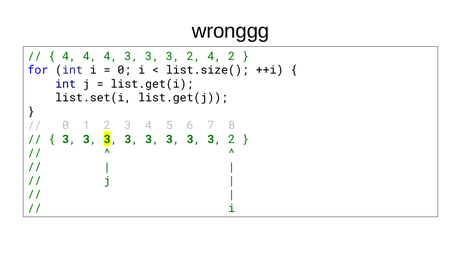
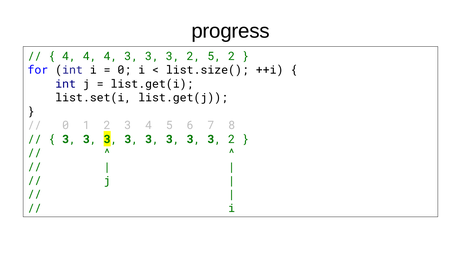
wronggg: wronggg -> progress
2 4: 4 -> 5
